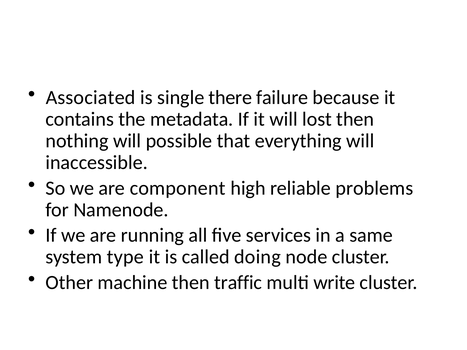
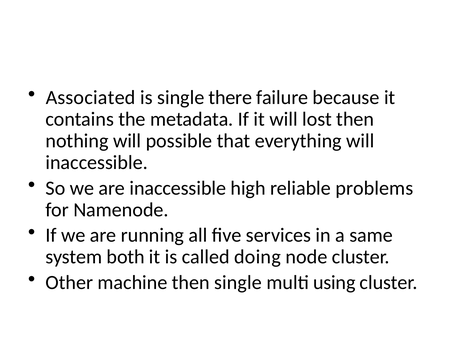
are component: component -> inaccessible
type: type -> both
then traffic: traffic -> single
write: write -> using
